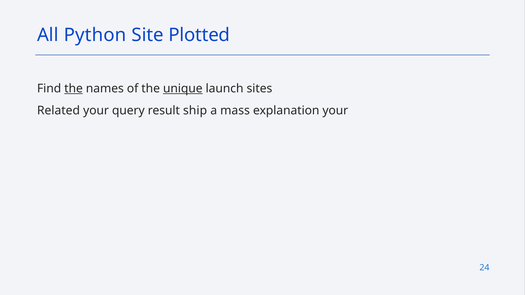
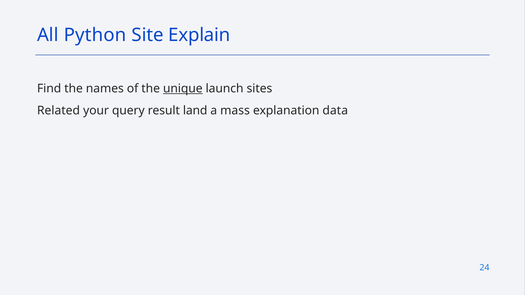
Plotted: Plotted -> Explain
the at (74, 89) underline: present -> none
ship: ship -> land
explanation your: your -> data
